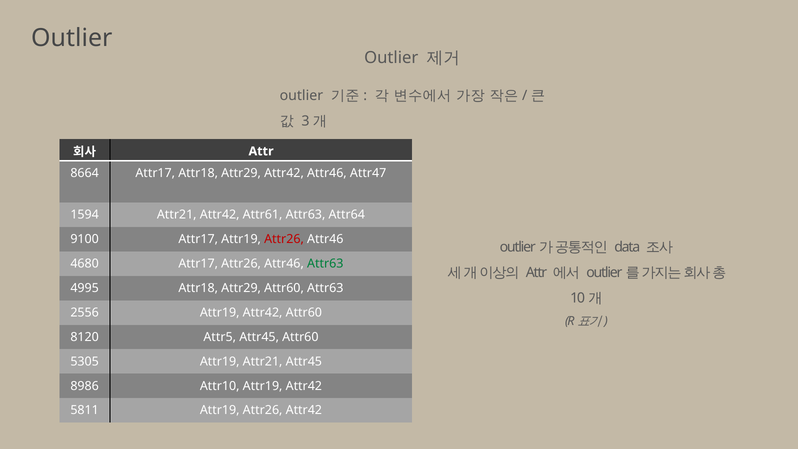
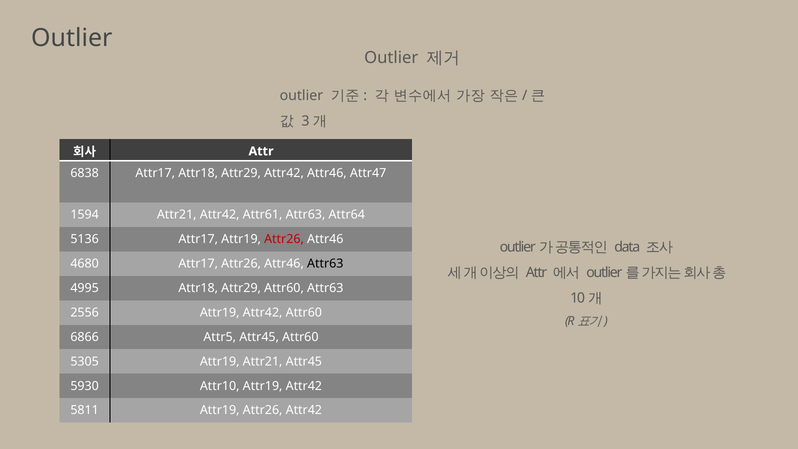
8664: 8664 -> 6838
9100: 9100 -> 5136
Attr63 at (325, 264) colour: green -> black
8120: 8120 -> 6866
8986: 8986 -> 5930
